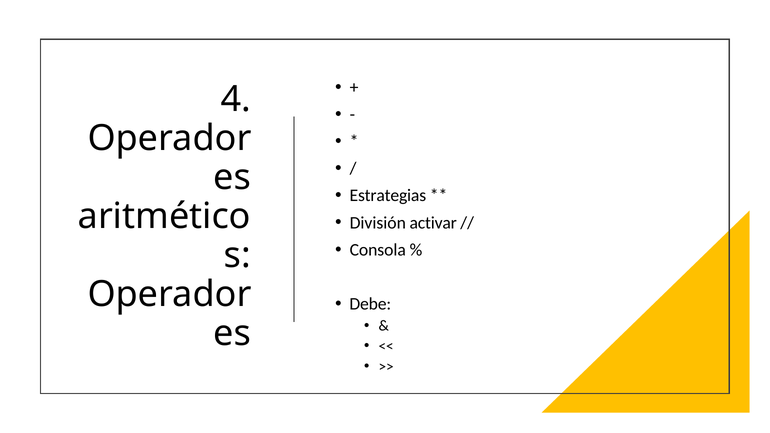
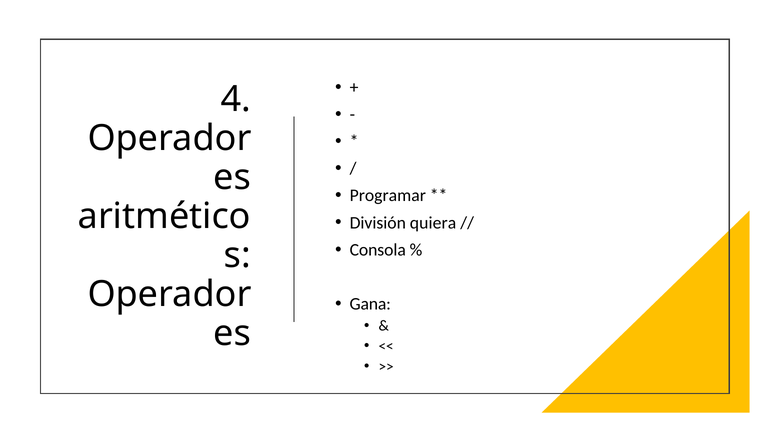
Estrategias: Estrategias -> Programar
activar: activar -> quiera
Debe: Debe -> Gana
